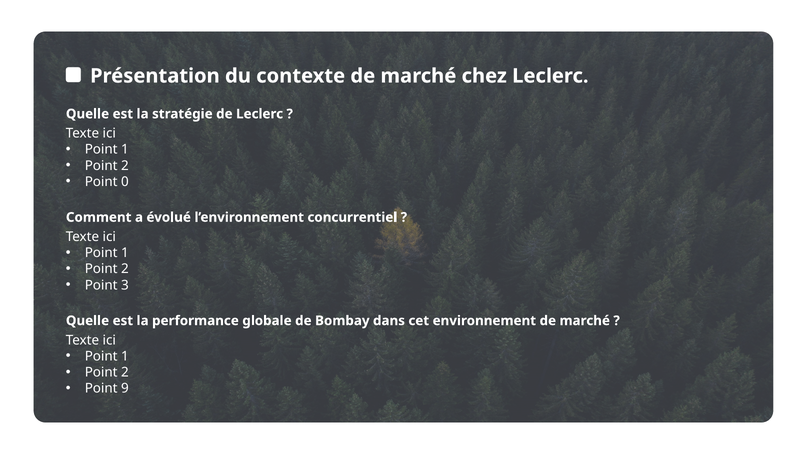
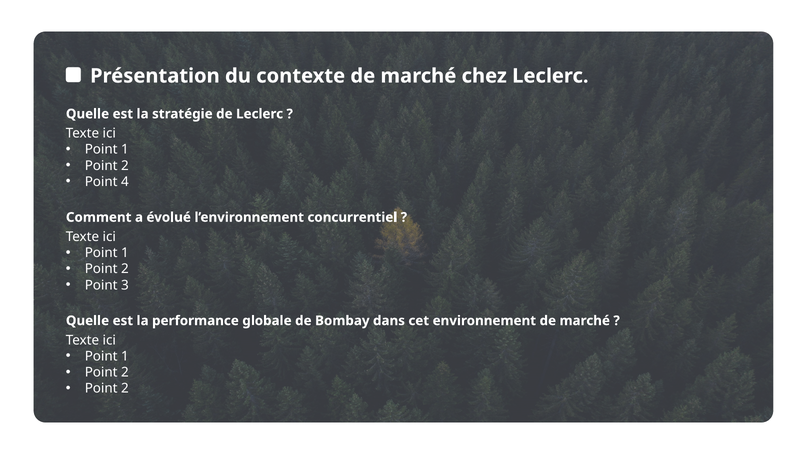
0: 0 -> 4
9 at (125, 388): 9 -> 2
